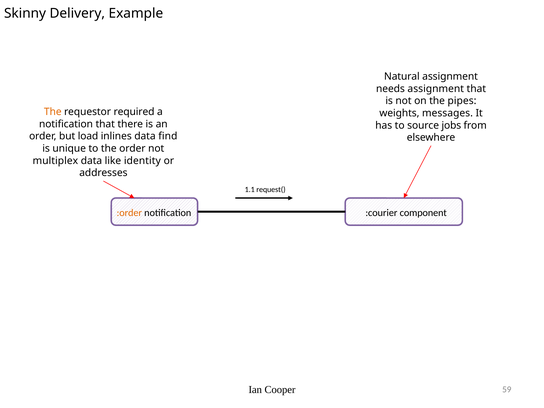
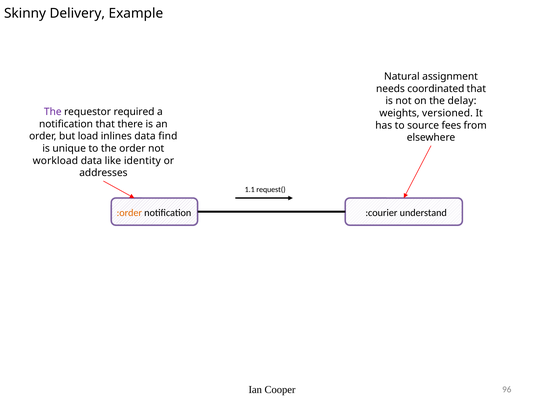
needs assignment: assignment -> coordinated
pipes: pipes -> delay
The at (53, 112) colour: orange -> purple
messages: messages -> versioned
jobs: jobs -> fees
multiplex: multiplex -> workload
component: component -> understand
59: 59 -> 96
